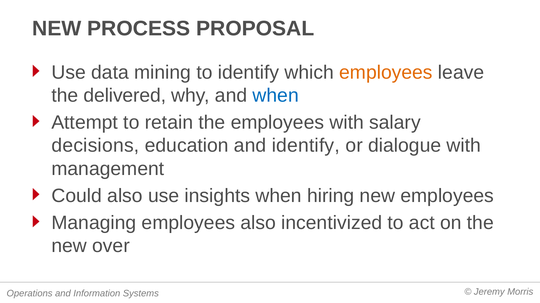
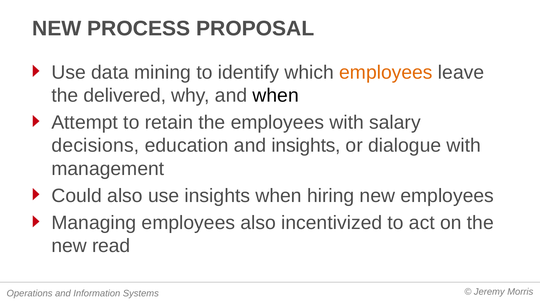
when at (276, 96) colour: blue -> black
and identify: identify -> insights
over: over -> read
